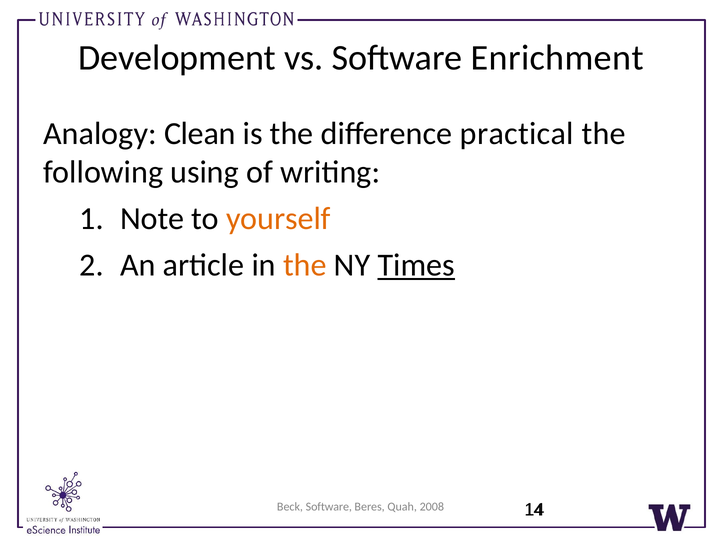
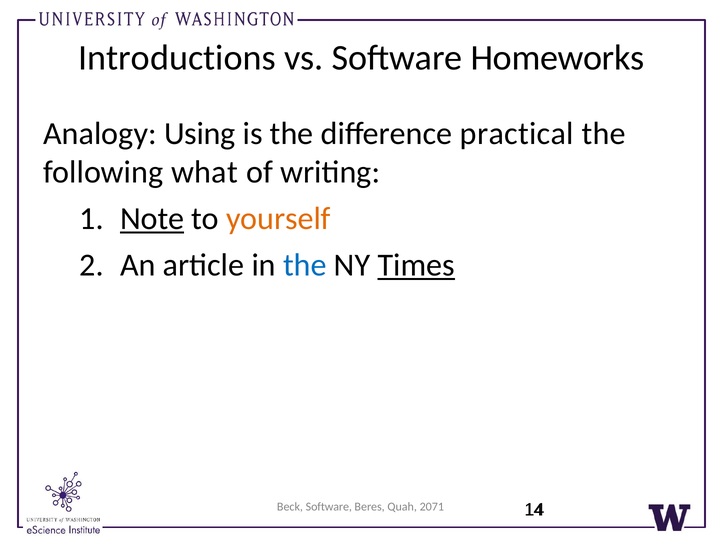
Development: Development -> Introductions
Enrichment: Enrichment -> Homeworks
Clean: Clean -> Using
using: using -> what
Note underline: none -> present
the at (305, 265) colour: orange -> blue
2008: 2008 -> 2071
